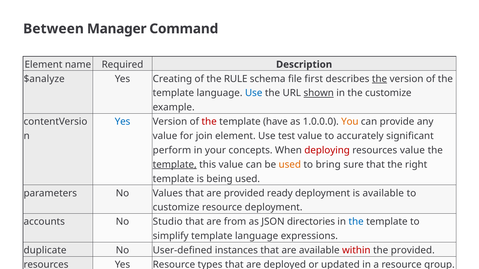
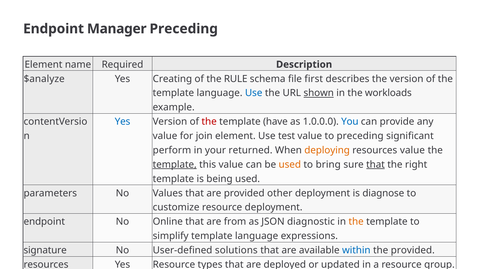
Between at (53, 29): Between -> Endpoint
Manager Command: Command -> Preceding
the at (380, 79) underline: present -> none
the customize: customize -> workloads
You colour: orange -> blue
to accurately: accurately -> preceding
your concepts: concepts -> returned
deploying colour: red -> orange
that at (375, 165) underline: none -> present
ready: ready -> other
is available: available -> diagnose
accounts at (44, 222): accounts -> endpoint
Studio: Studio -> Online
directories: directories -> diagnostic
the at (356, 222) colour: blue -> orange
duplicate: duplicate -> signature
instances: instances -> solutions
within colour: red -> blue
